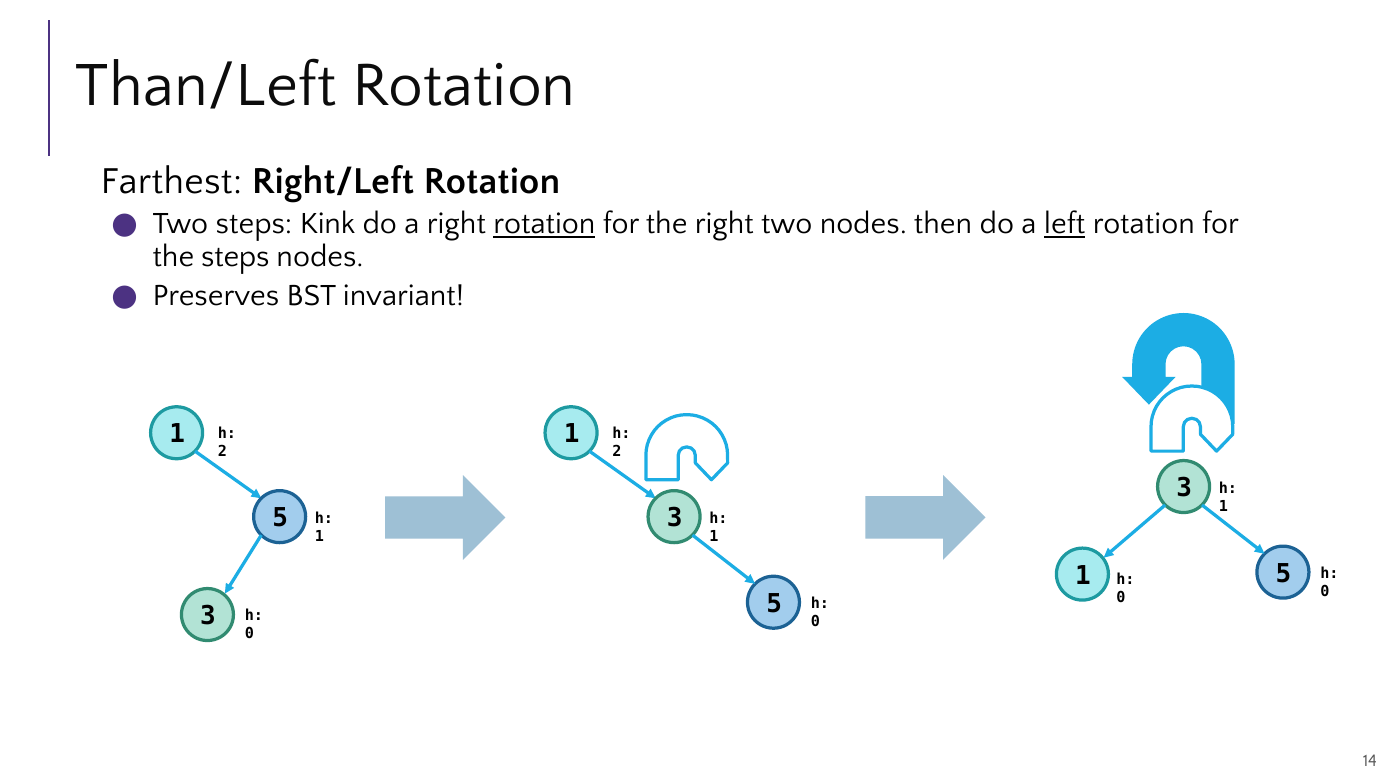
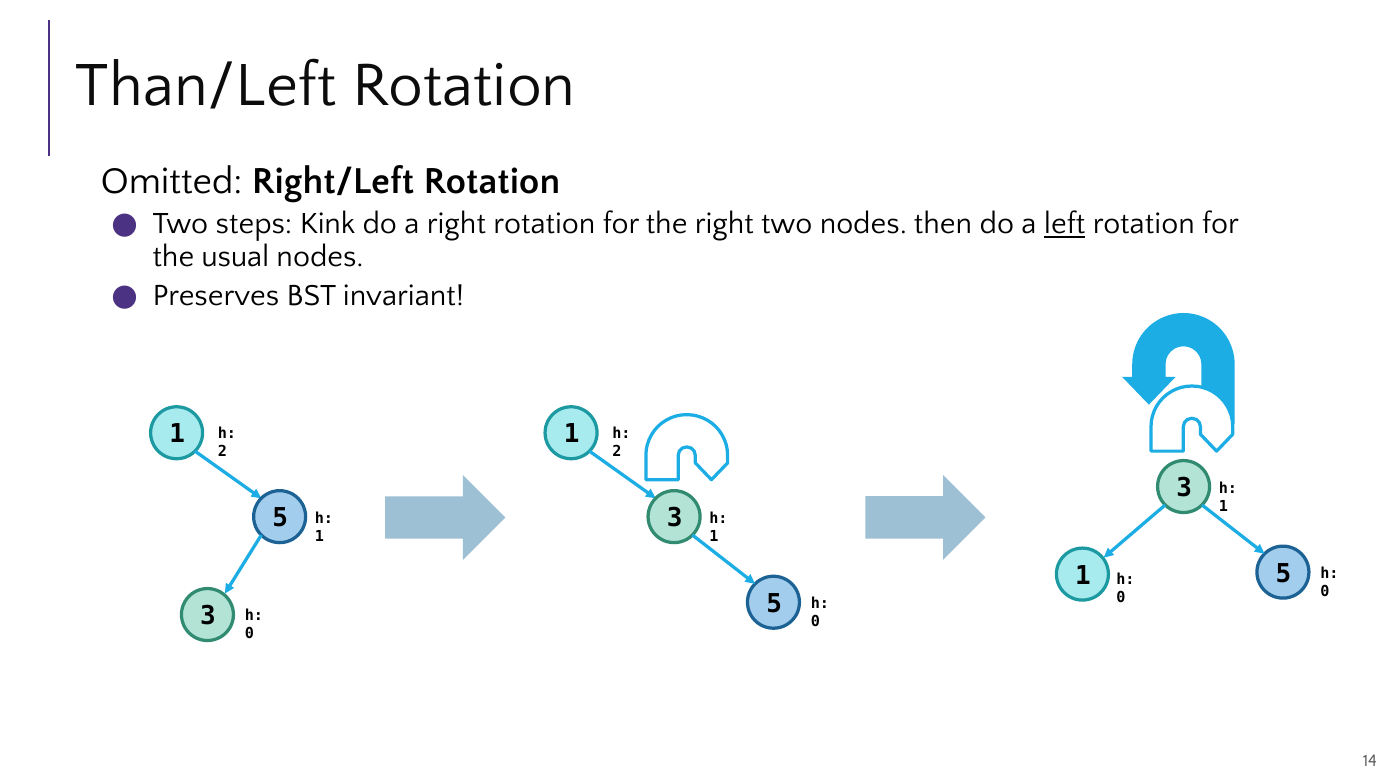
Farthest: Farthest -> Omitted
rotation at (544, 224) underline: present -> none
the steps: steps -> usual
